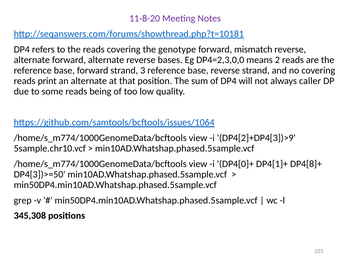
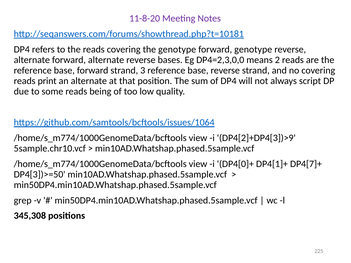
forward mismatch: mismatch -> genotype
caller: caller -> script
DP4[8]+: DP4[8]+ -> DP4[7]+
